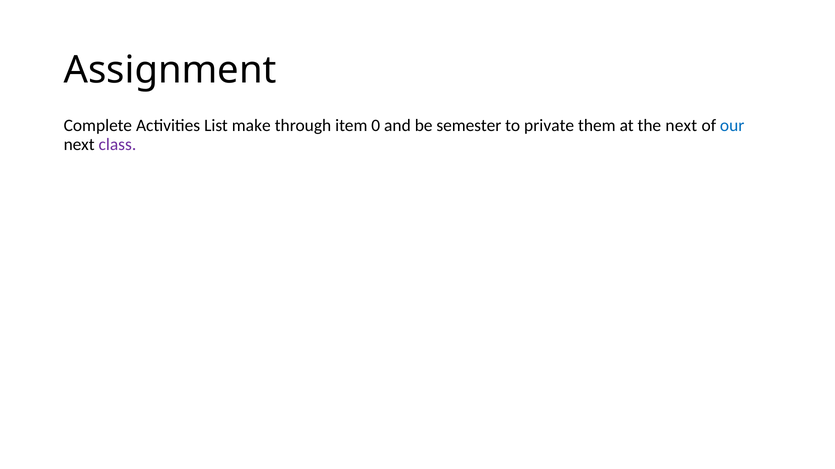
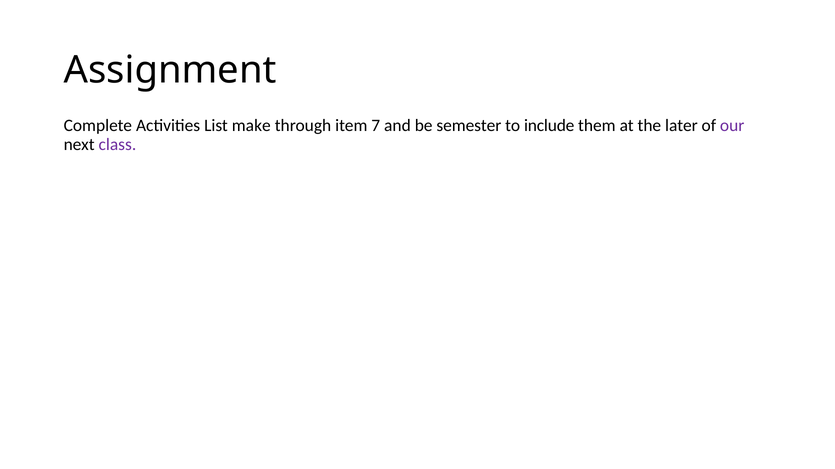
0: 0 -> 7
private: private -> include
the next: next -> later
our colour: blue -> purple
